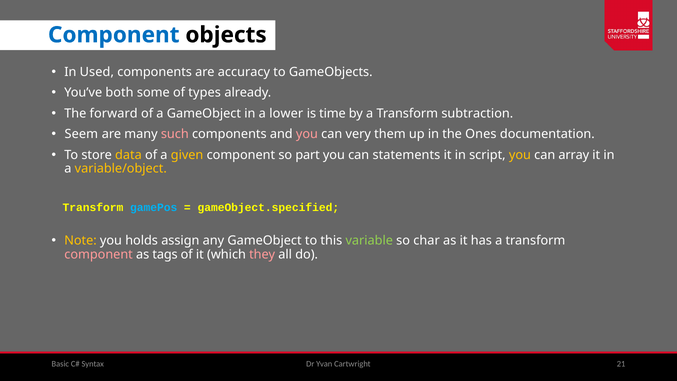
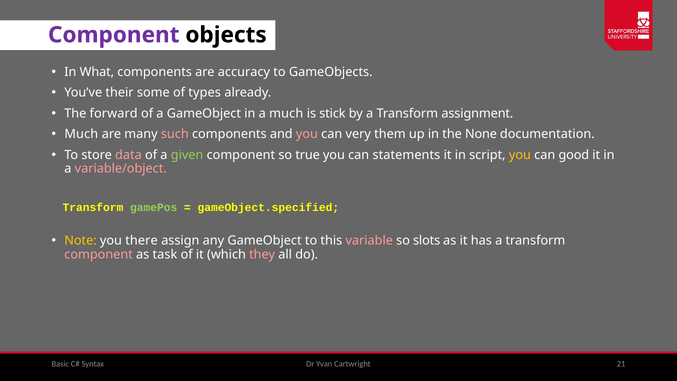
Component at (114, 35) colour: blue -> purple
Used: Used -> What
both: both -> their
a lower: lower -> much
time: time -> stick
subtraction: subtraction -> assignment
Seem at (81, 134): Seem -> Much
Ones: Ones -> None
data colour: yellow -> pink
given colour: yellow -> light green
part: part -> true
array: array -> good
variable/object colour: yellow -> pink
gamePos colour: light blue -> light green
holds: holds -> there
variable colour: light green -> pink
char: char -> slots
tags: tags -> task
